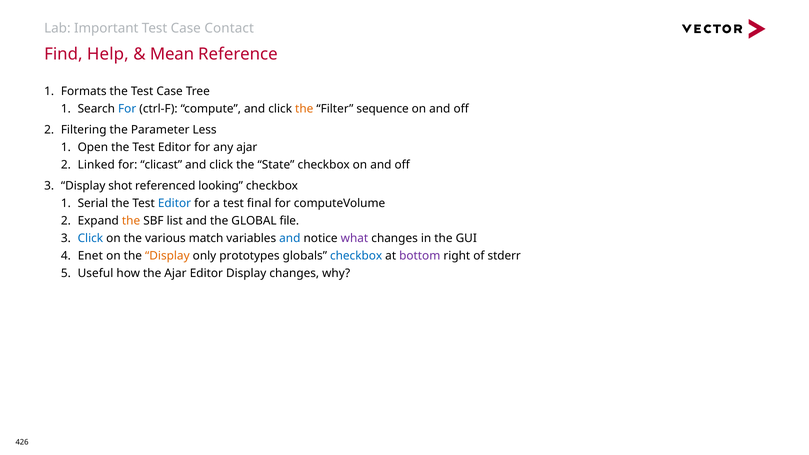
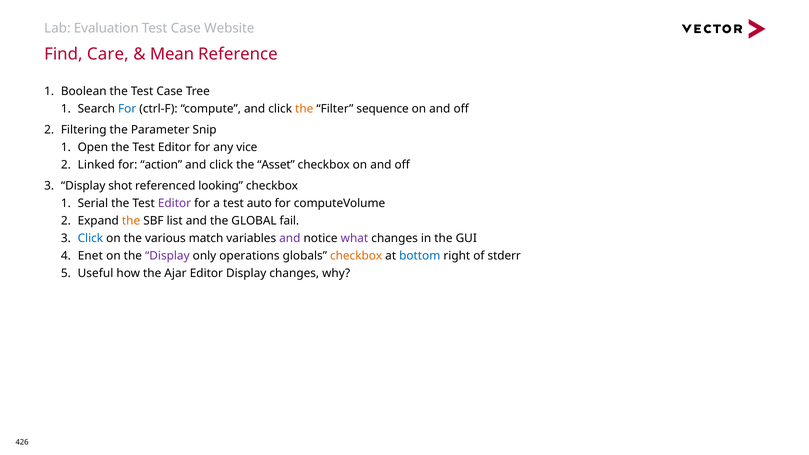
Important: Important -> Evaluation
Contact: Contact -> Website
Help: Help -> Care
Formats: Formats -> Boolean
Less: Less -> Snip
any ajar: ajar -> vice
clicast: clicast -> action
State: State -> Asset
Editor at (174, 203) colour: blue -> purple
final: final -> auto
file: file -> fail
and at (290, 239) colour: blue -> purple
Display at (167, 256) colour: orange -> purple
prototypes: prototypes -> operations
checkbox at (356, 256) colour: blue -> orange
bottom colour: purple -> blue
